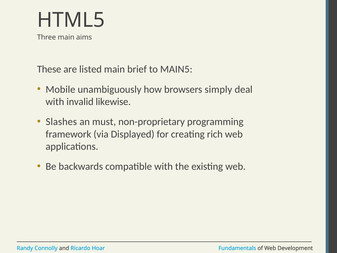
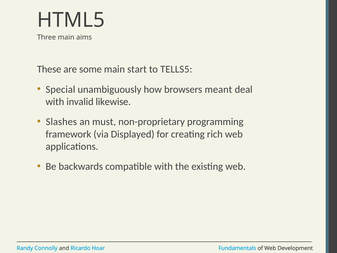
listed: listed -> some
brief: brief -> start
MAIN5: MAIN5 -> TELLS5
Mobile: Mobile -> Special
simply: simply -> meant
